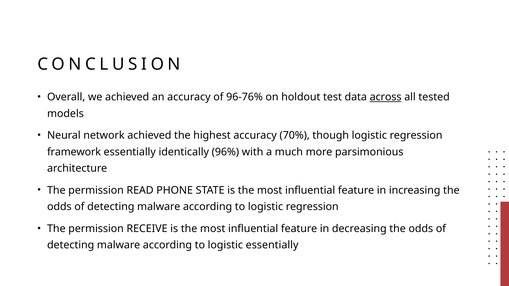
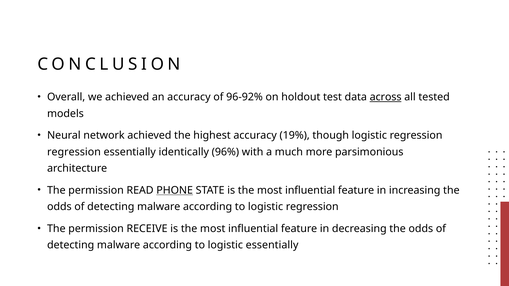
96-76%: 96-76% -> 96-92%
70%: 70% -> 19%
framework at (74, 152): framework -> regression
PHONE underline: none -> present
